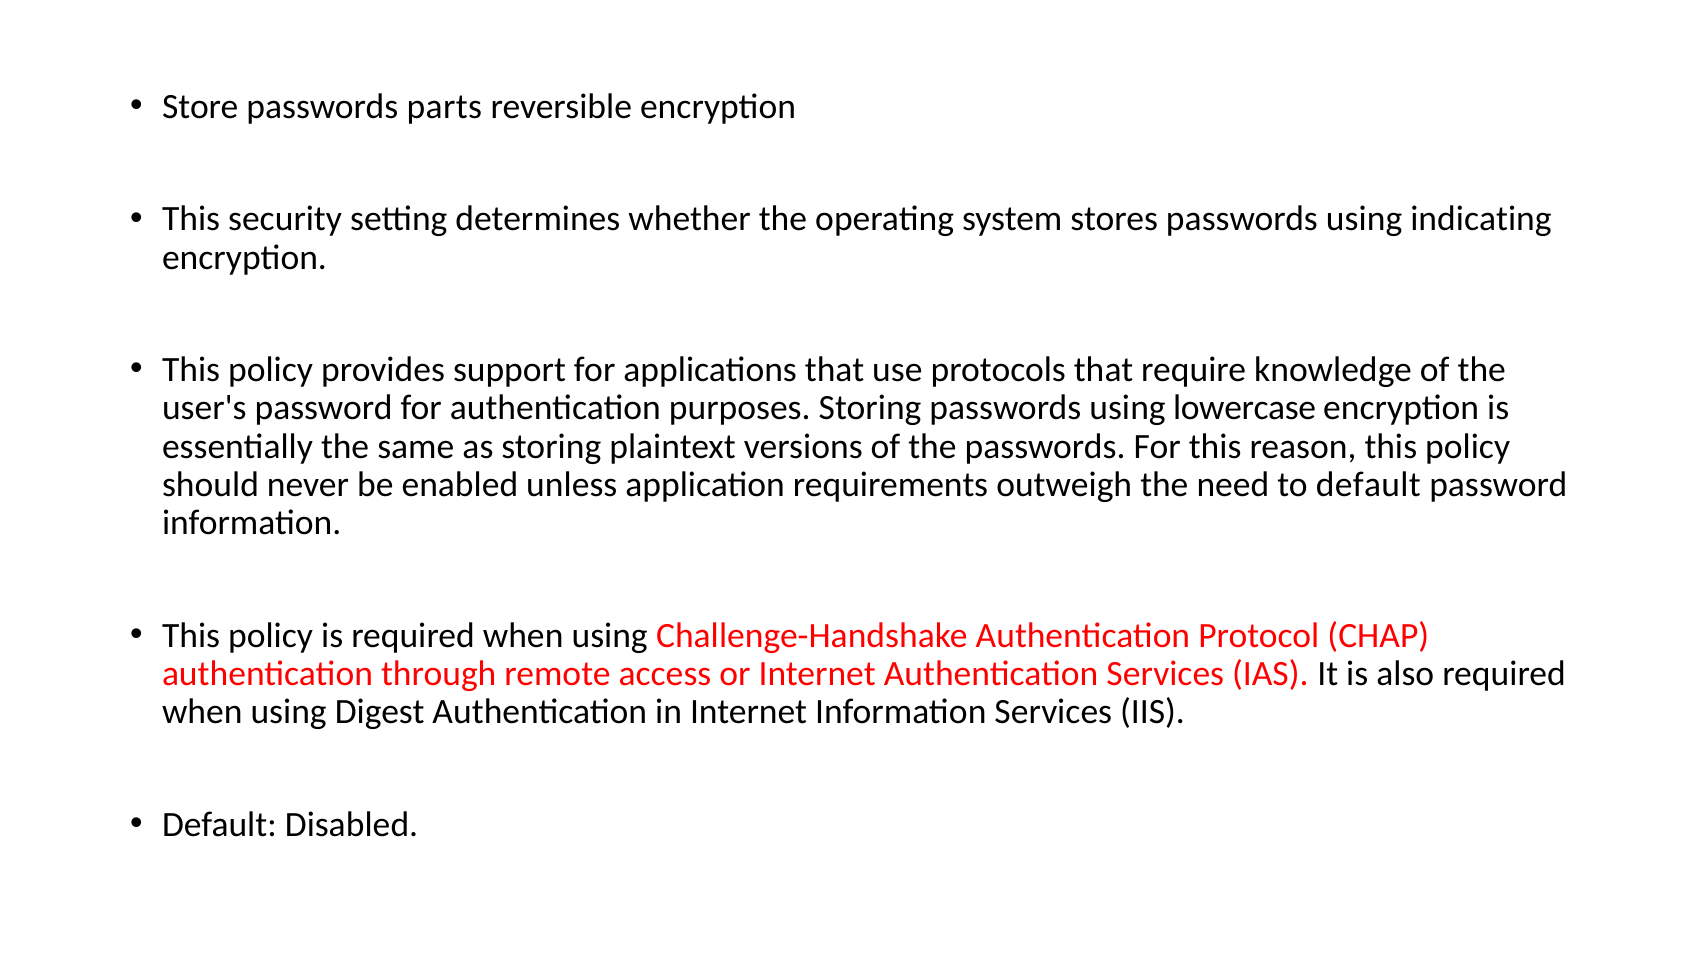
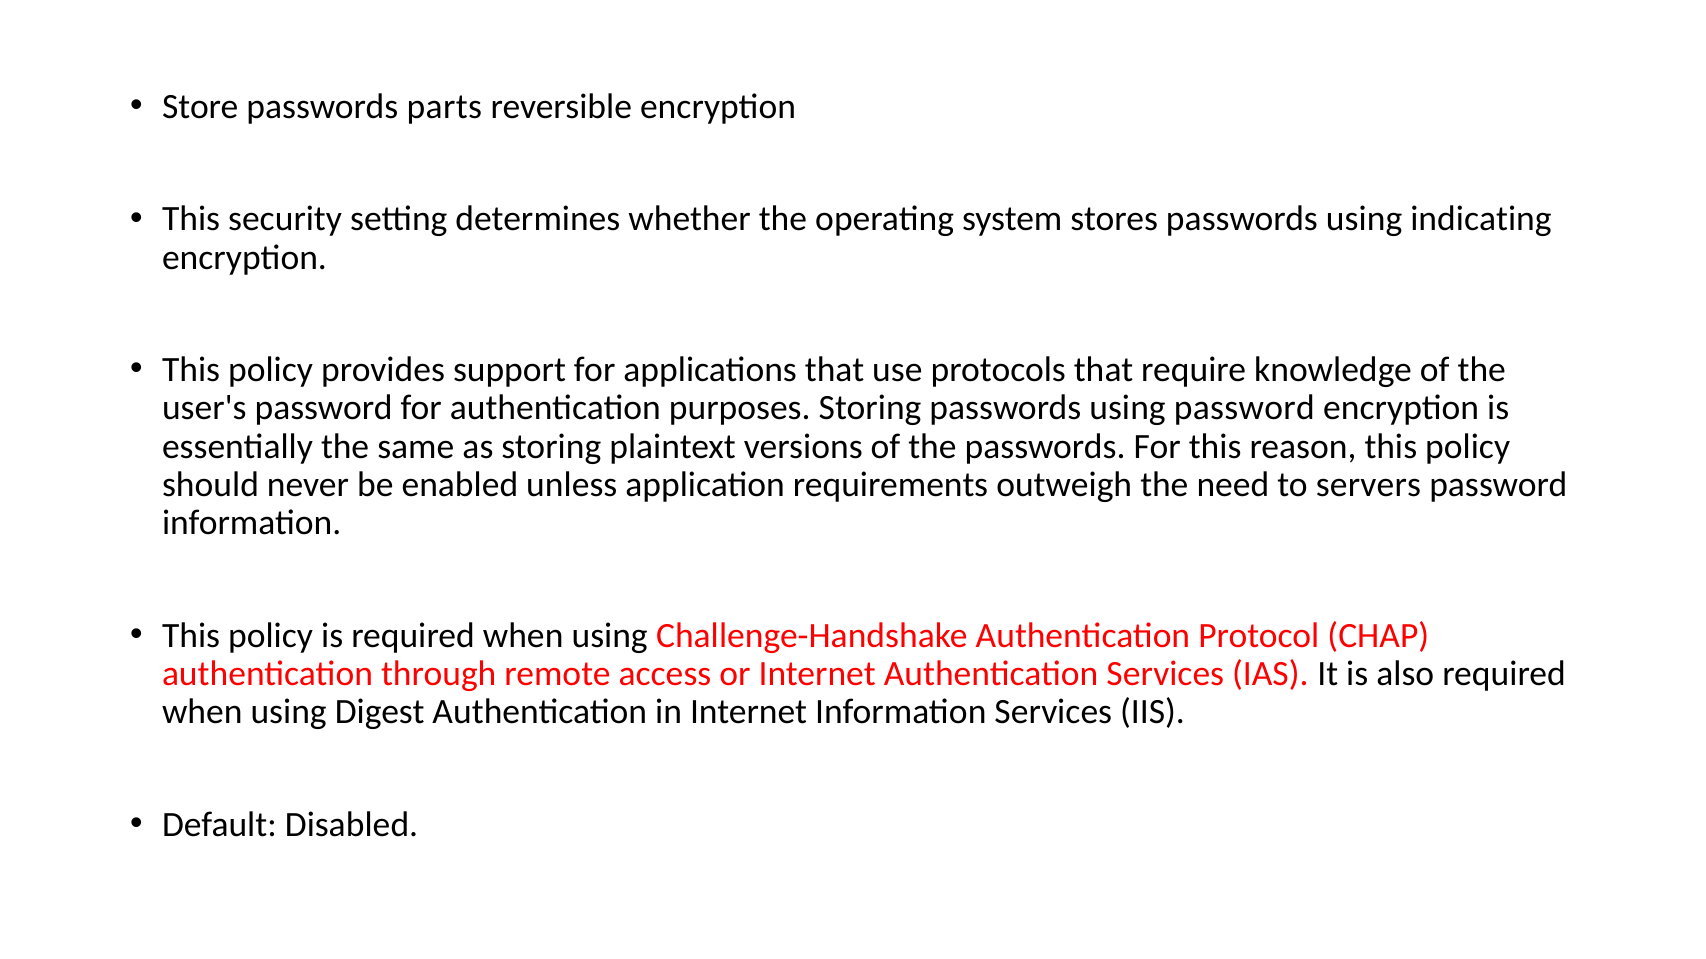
using lowercase: lowercase -> password
to default: default -> servers
